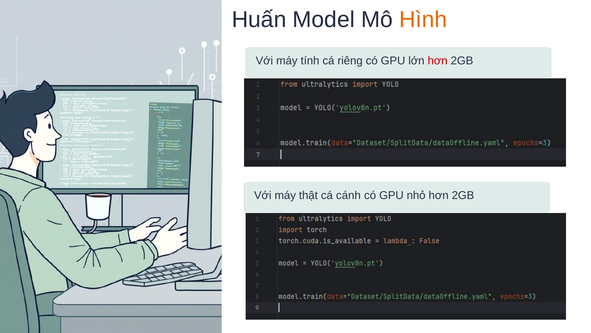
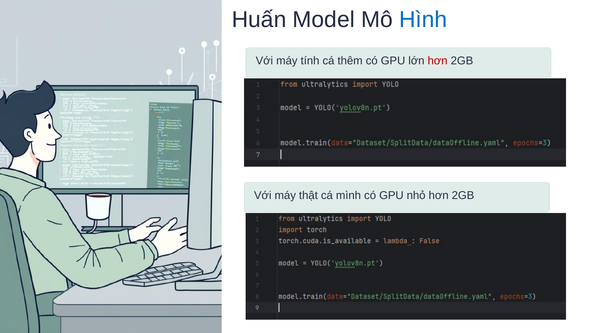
Hình colour: orange -> blue
riêng: riêng -> thêm
cánh: cánh -> mình
